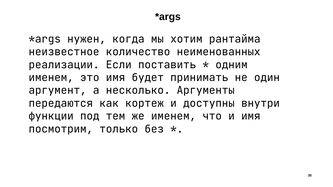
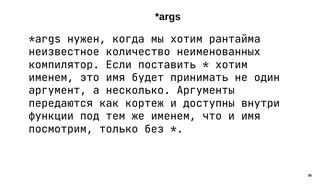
реализации: реализации -> компилятор
одним at (232, 65): одним -> хотим
